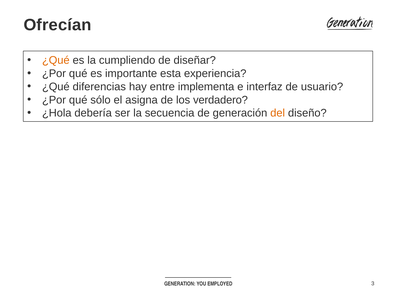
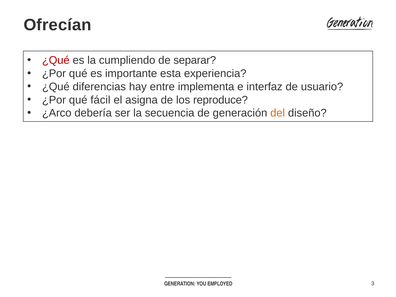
¿Qué at (56, 60) colour: orange -> red
diseñar: diseñar -> separar
sólo: sólo -> fácil
verdadero: verdadero -> reproduce
¿Hola: ¿Hola -> ¿Arco
